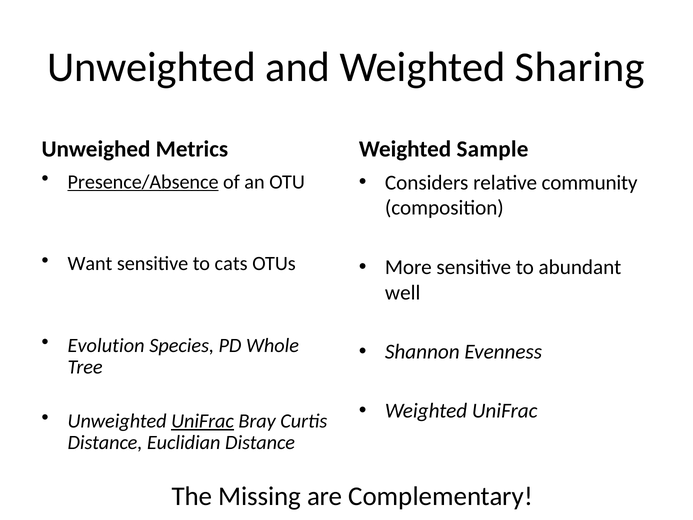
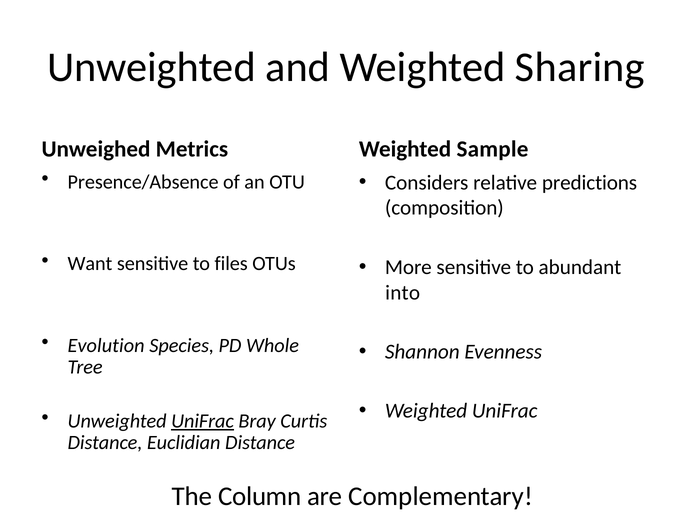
Presence/Absence underline: present -> none
community: community -> predictions
cats: cats -> files
well: well -> into
Missing: Missing -> Column
